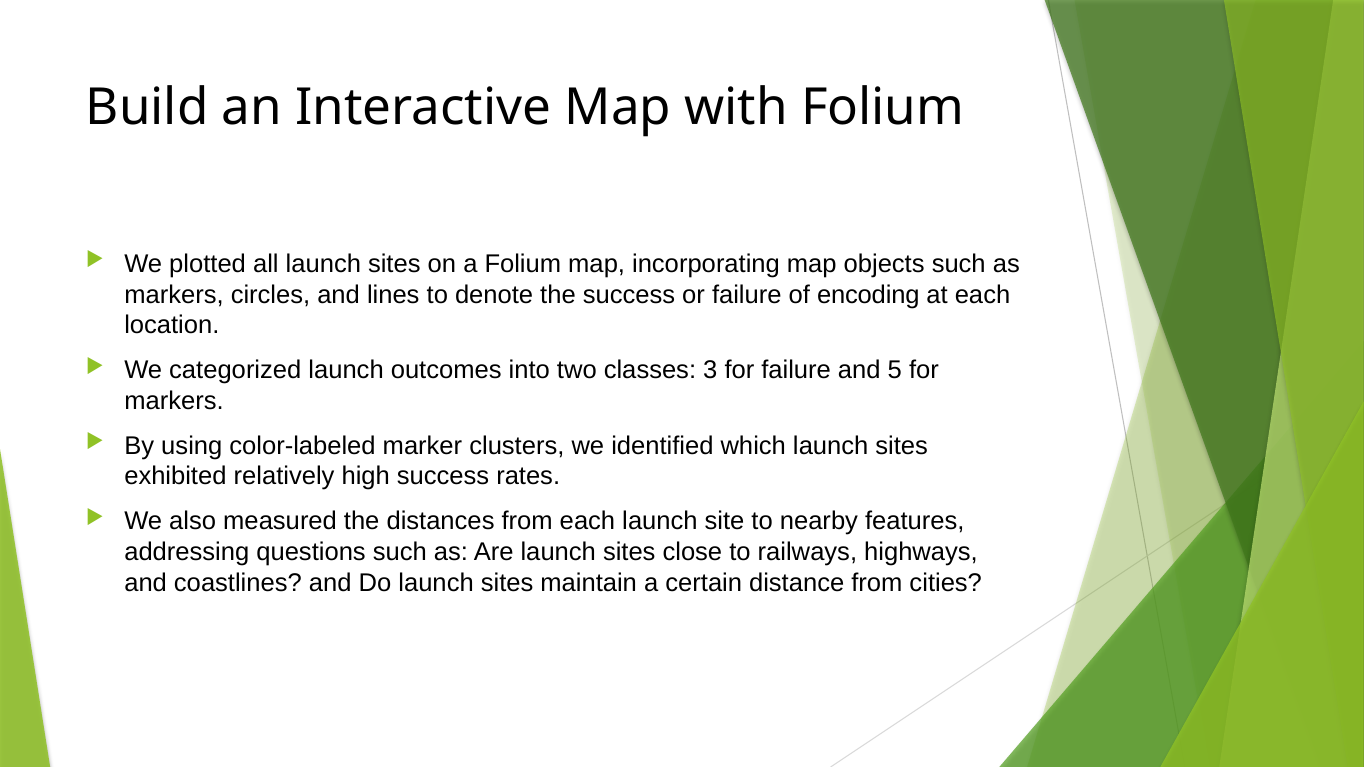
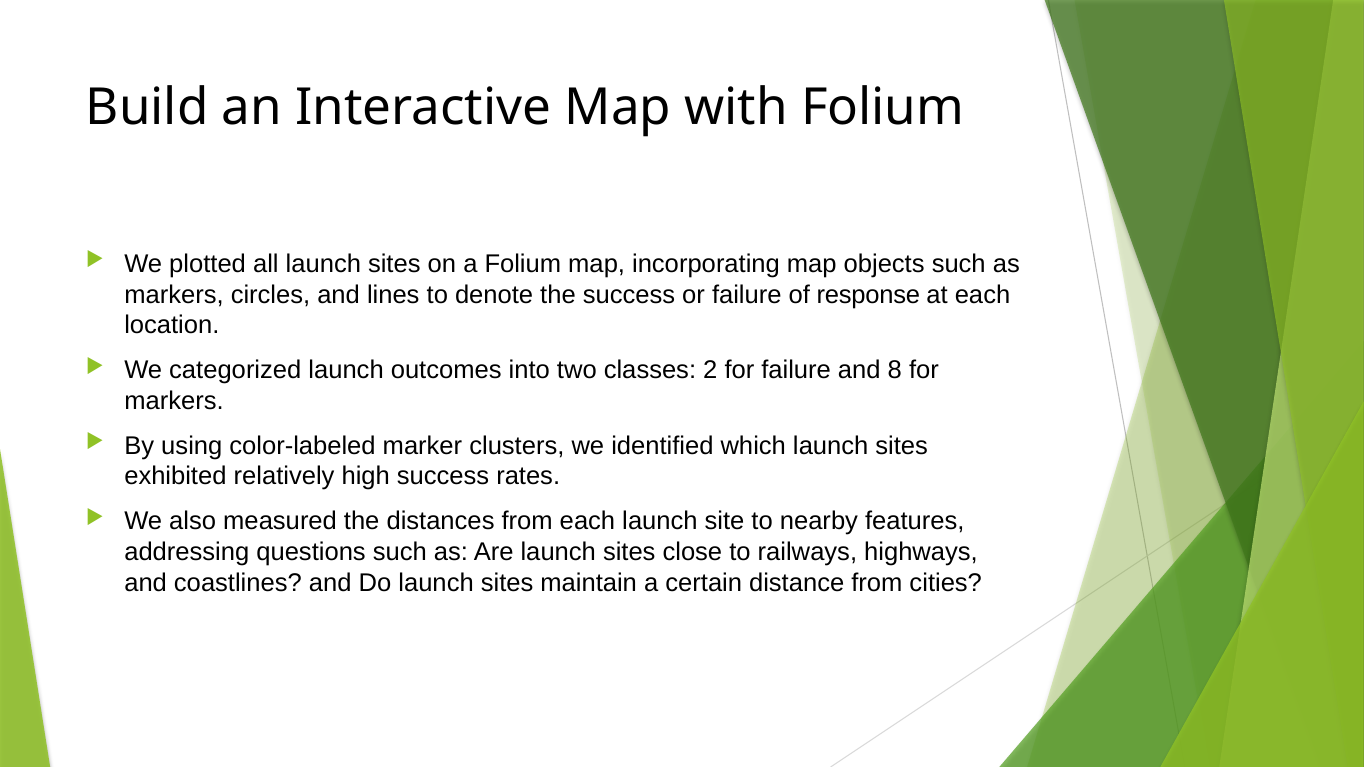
encoding: encoding -> response
3: 3 -> 2
5: 5 -> 8
